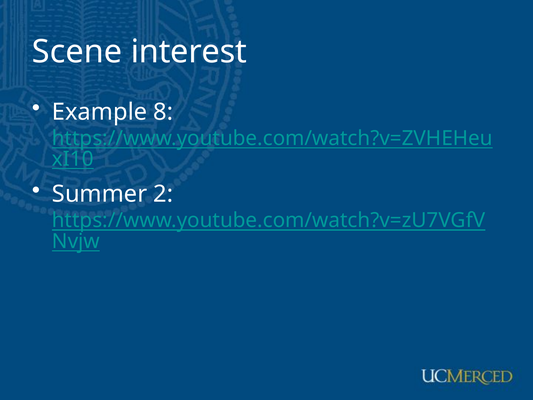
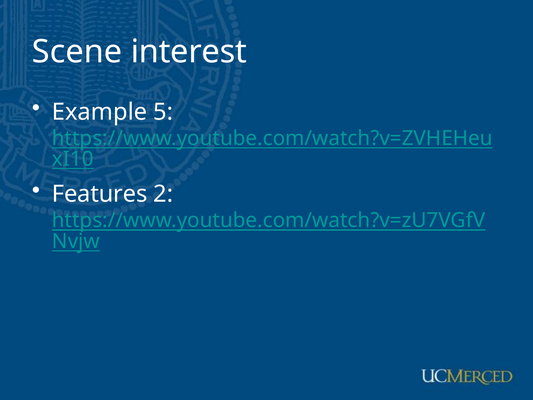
8: 8 -> 5
Summer: Summer -> Features
